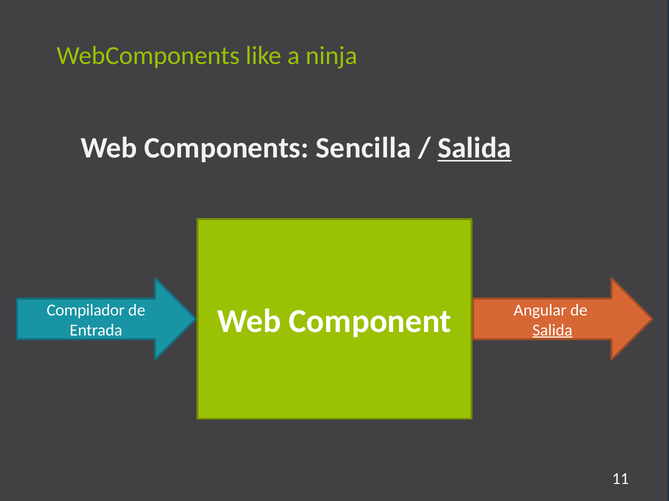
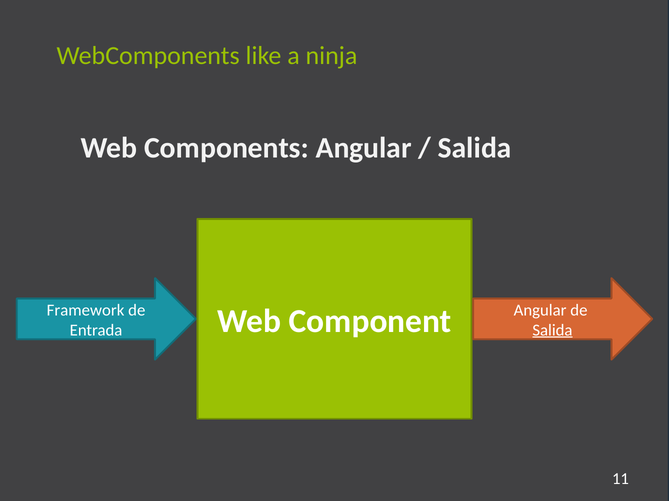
Components Sencilla: Sencilla -> Angular
Salida at (475, 148) underline: present -> none
Compilador: Compilador -> Framework
